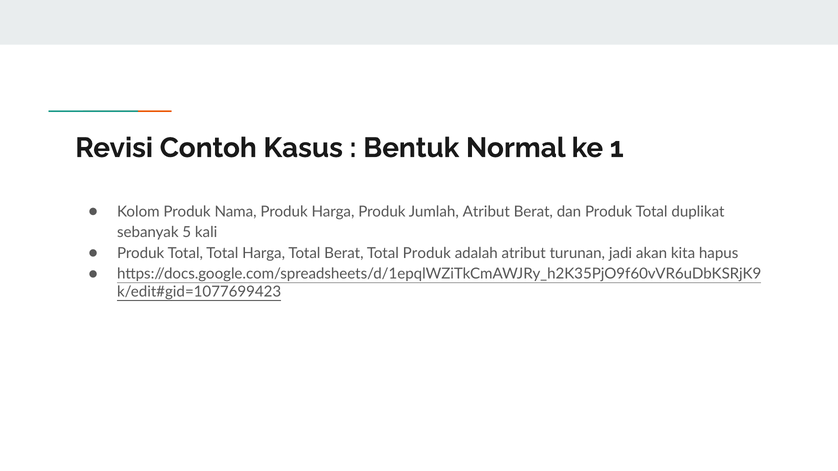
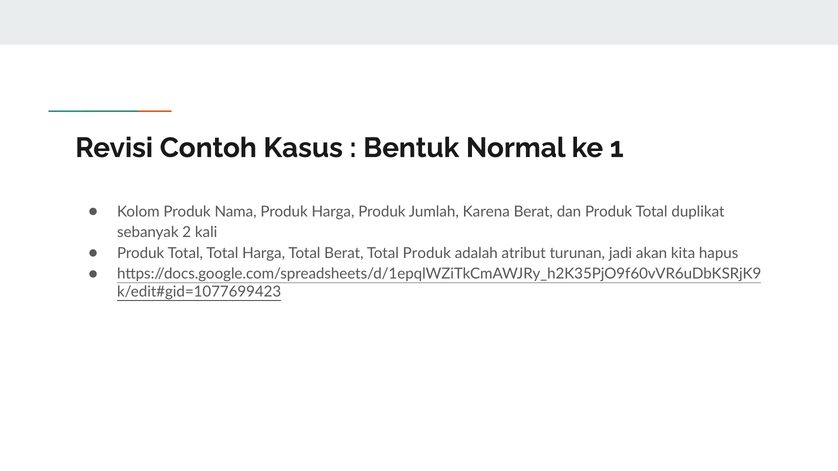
Jumlah Atribut: Atribut -> Karena
5: 5 -> 2
